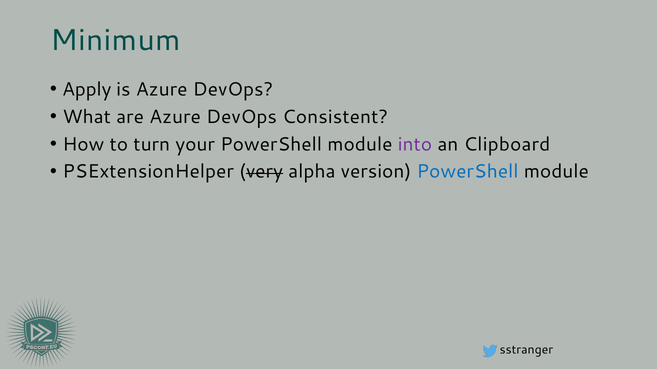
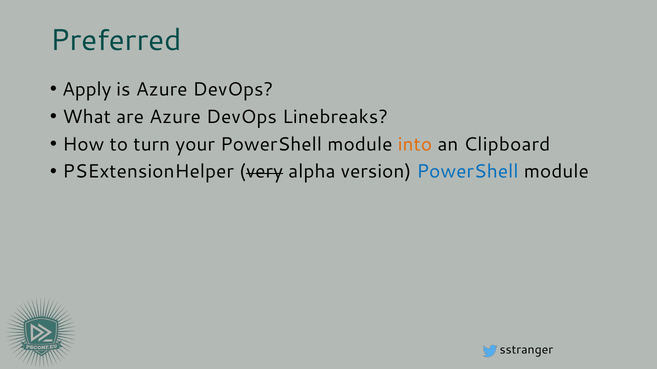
Minimum: Minimum -> Preferred
Consistent: Consistent -> Linebreaks
into colour: purple -> orange
